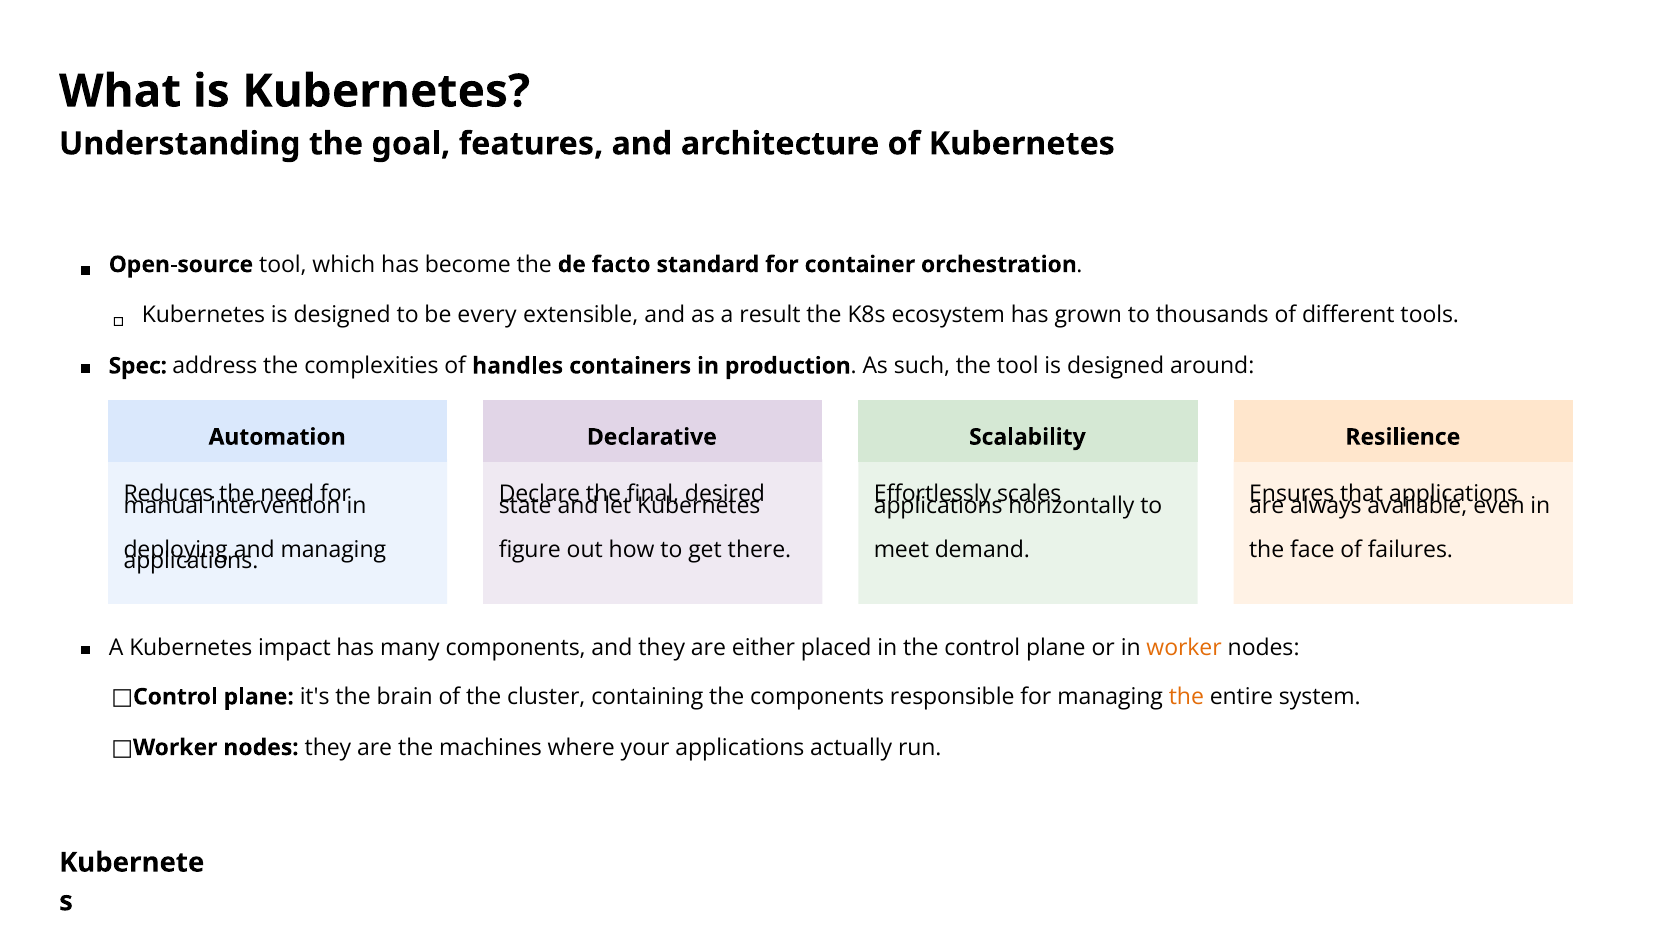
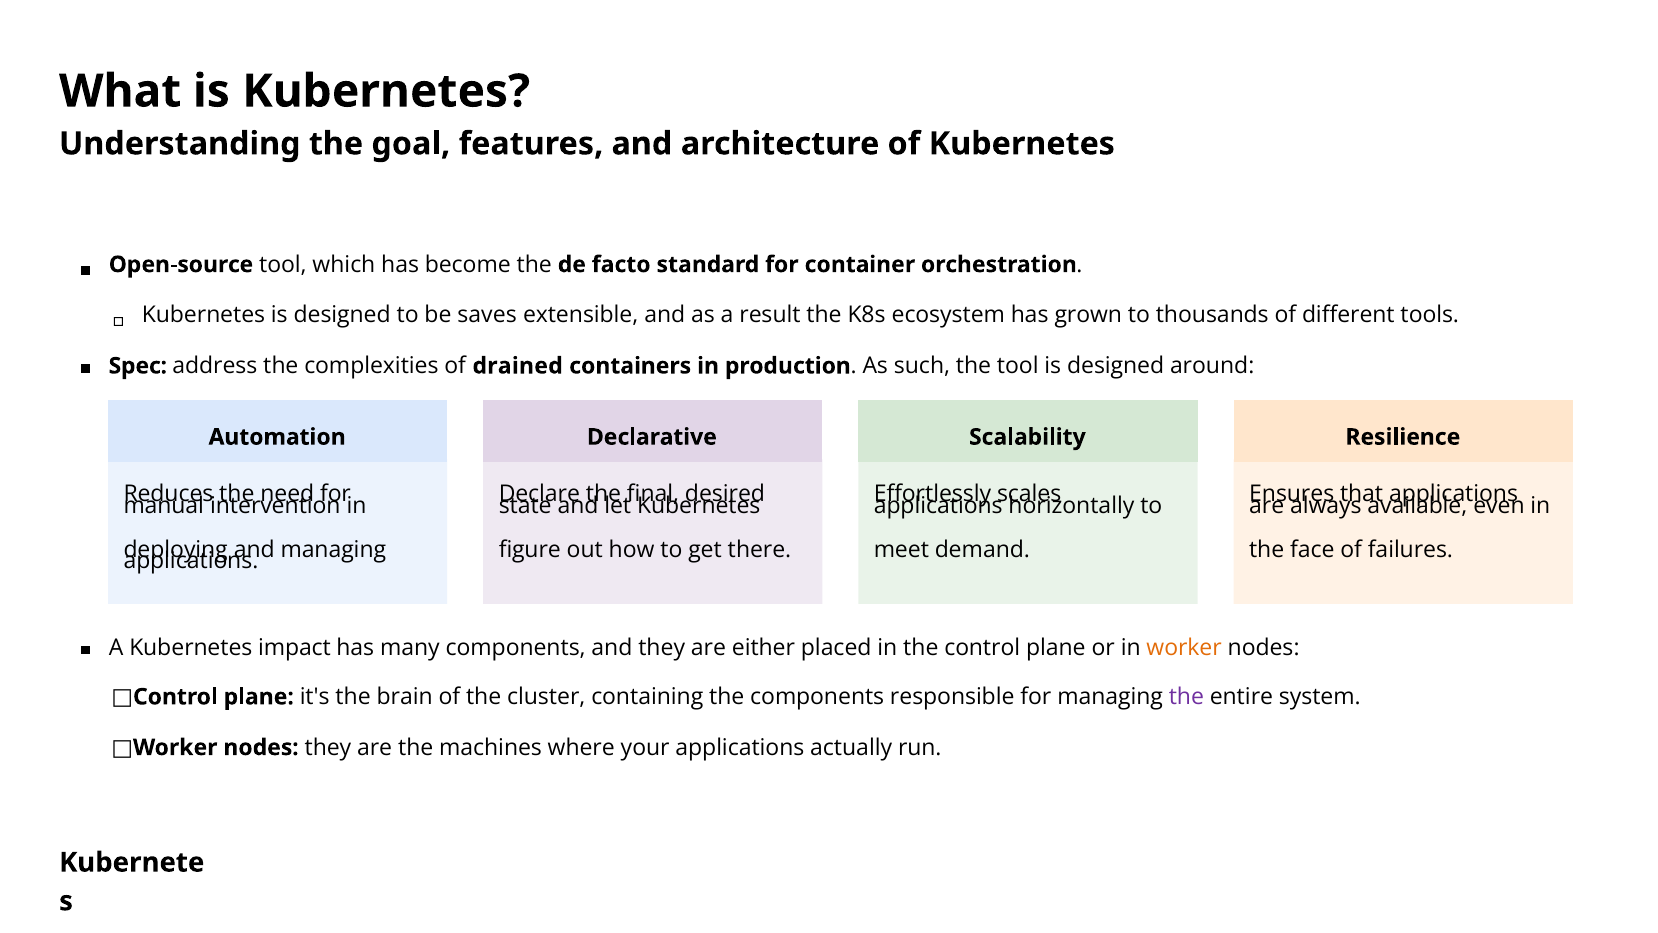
every: every -> saves
handles: handles -> drained
the at (1186, 697) colour: orange -> purple
